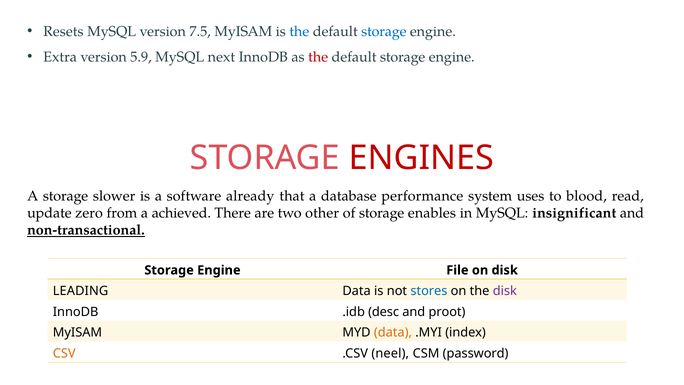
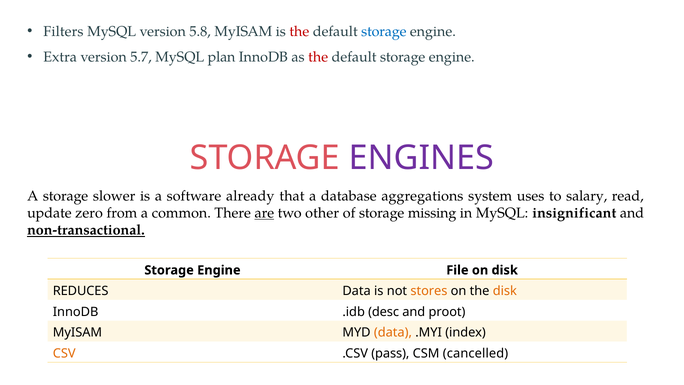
Resets: Resets -> Filters
7.5: 7.5 -> 5.8
the at (299, 31) colour: blue -> red
5.9: 5.9 -> 5.7
next: next -> plan
ENGINES colour: red -> purple
performance: performance -> aggregations
blood: blood -> salary
achieved: achieved -> common
are underline: none -> present
enables: enables -> missing
LEADING: LEADING -> REDUCES
stores colour: blue -> orange
disk at (505, 291) colour: purple -> orange
neel: neel -> pass
password: password -> cancelled
